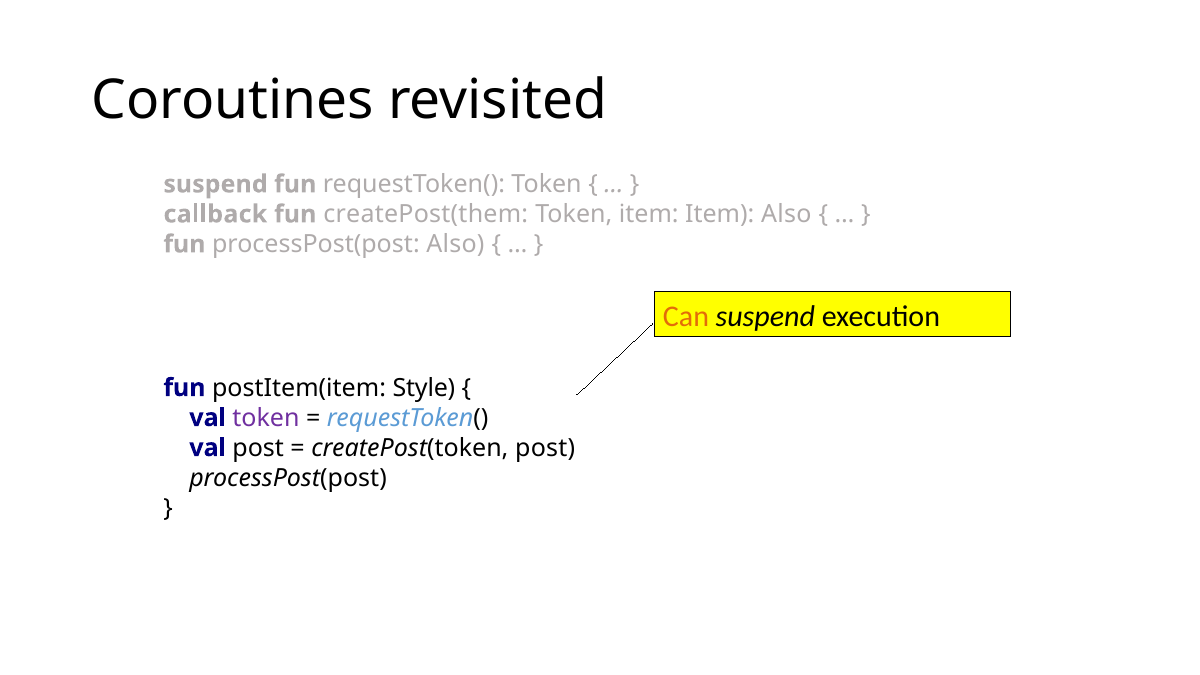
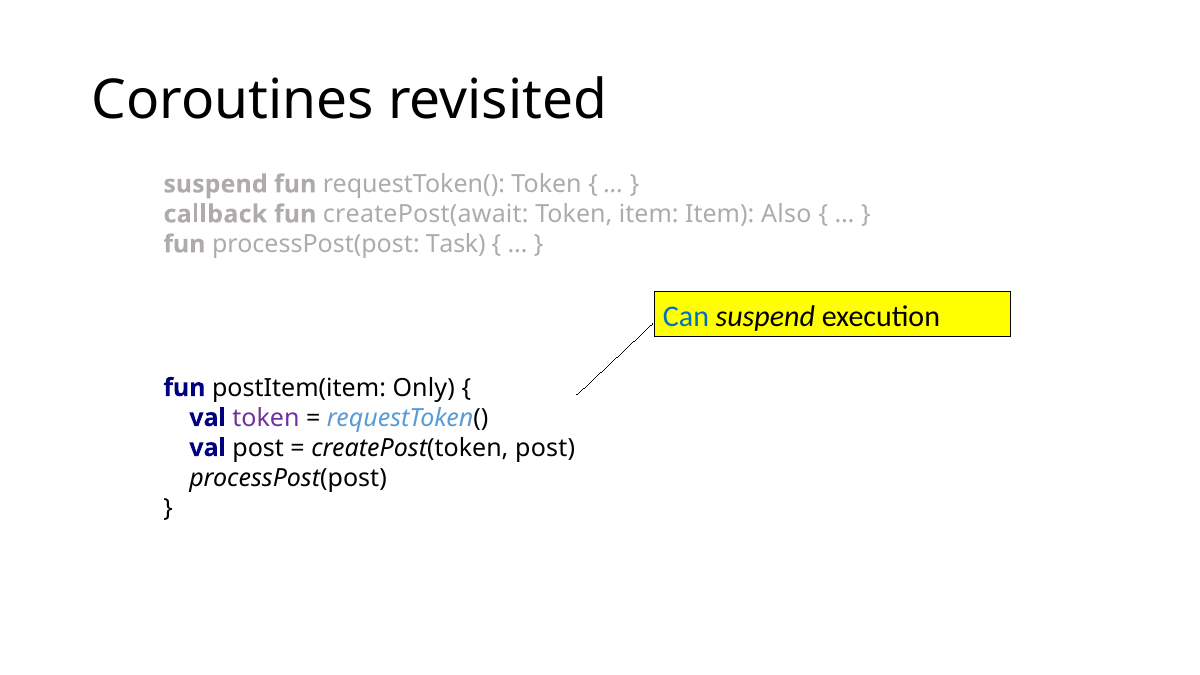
createPost(them: createPost(them -> createPost(await
processPost(post Also: Also -> Task
Can colour: orange -> blue
Style: Style -> Only
